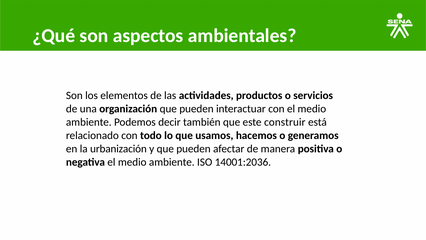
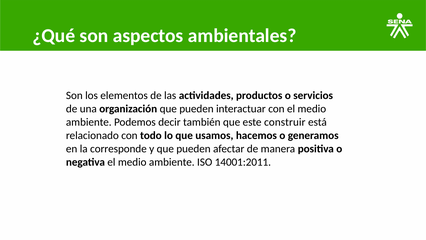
urbanización: urbanización -> corresponde
14001:2036: 14001:2036 -> 14001:2011
